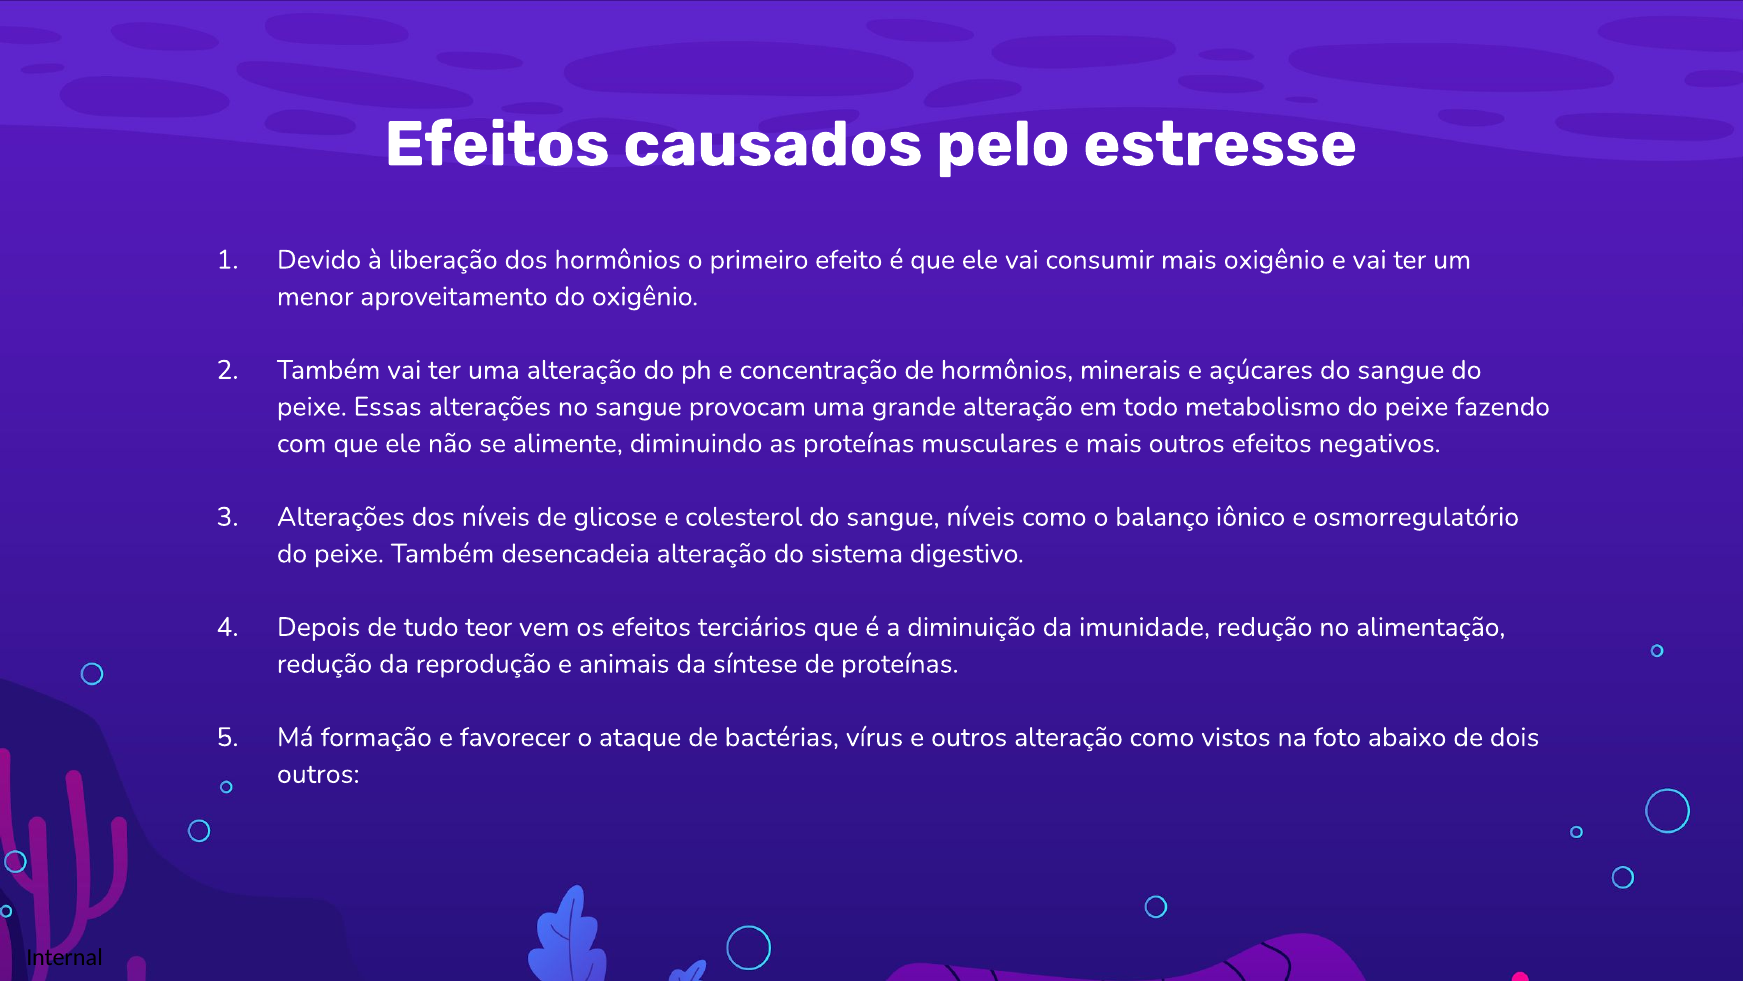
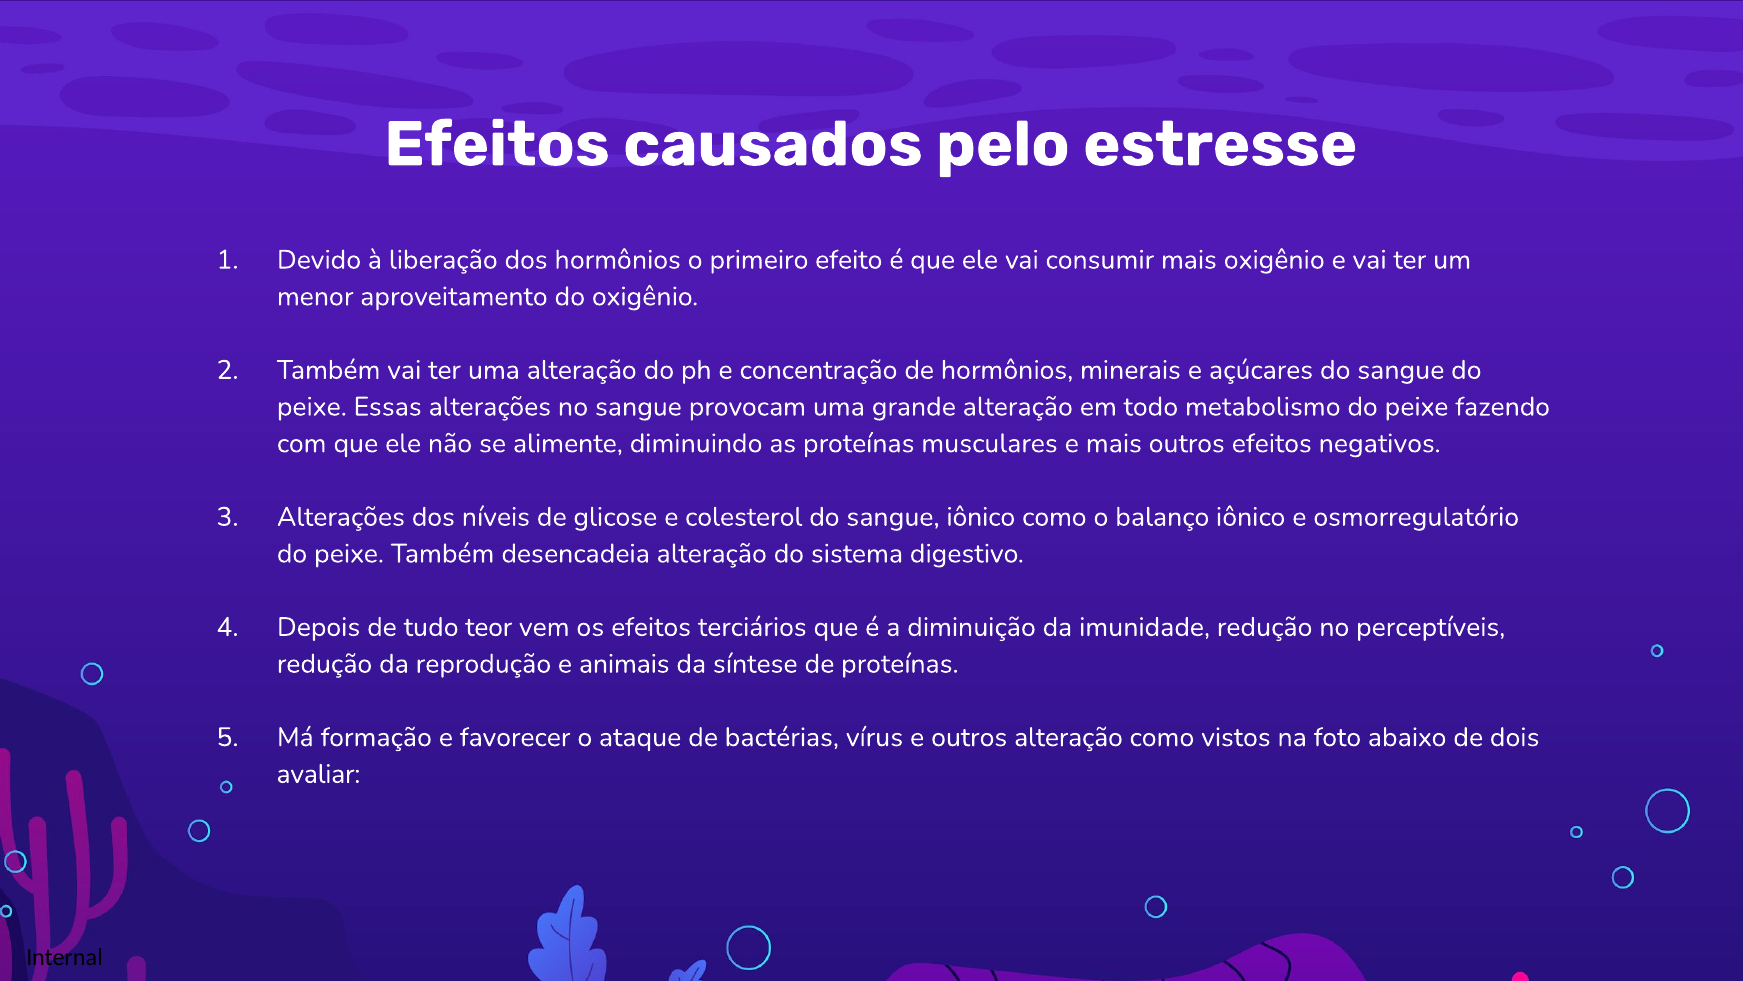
sangue níveis: níveis -> iônico
alimentação: alimentação -> perceptíveis
outros at (318, 774): outros -> avaliar
